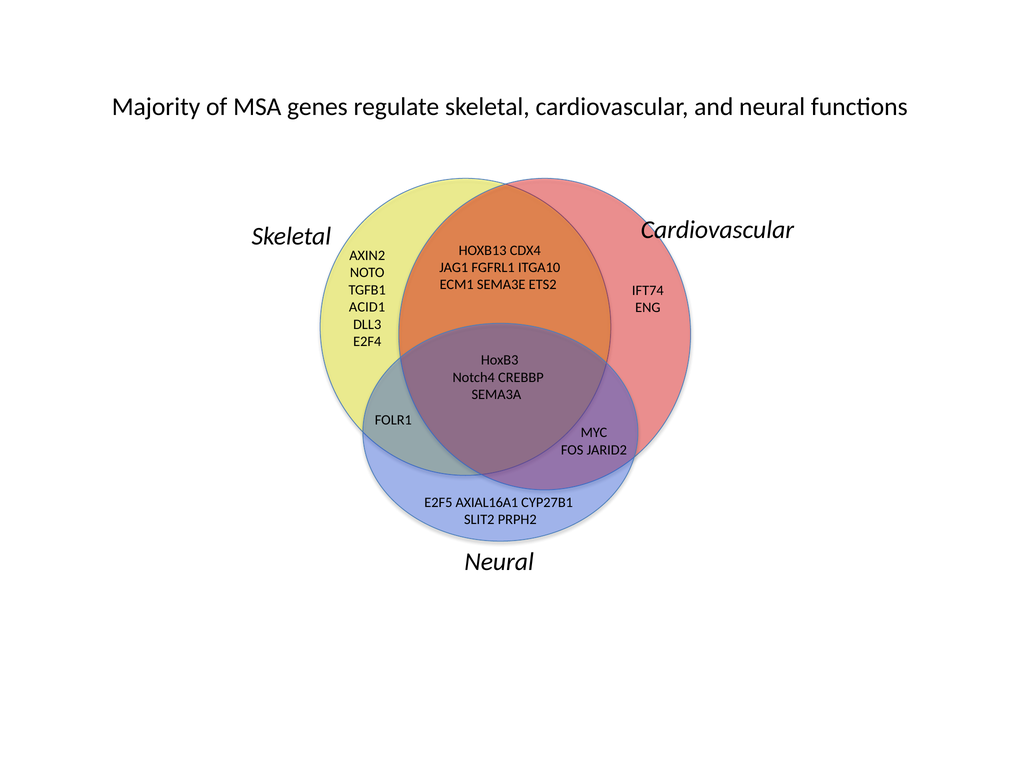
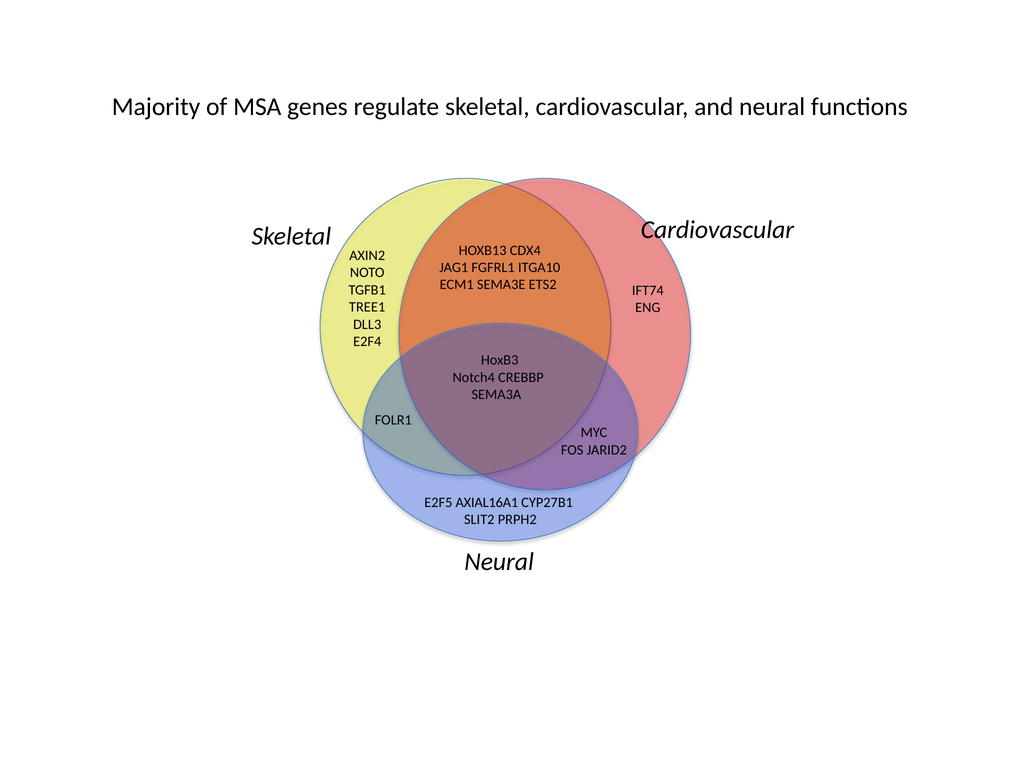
ACID1: ACID1 -> TREE1
